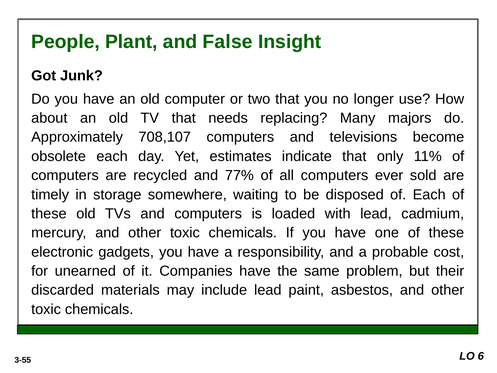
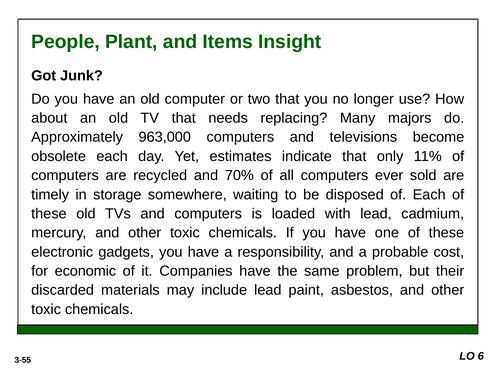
False: False -> Items
708,107: 708,107 -> 963,000
77%: 77% -> 70%
unearned: unearned -> economic
